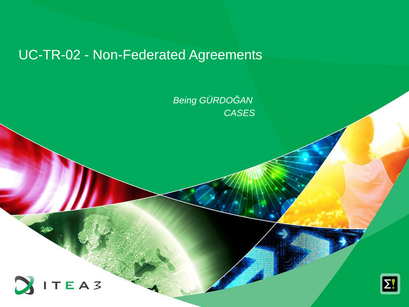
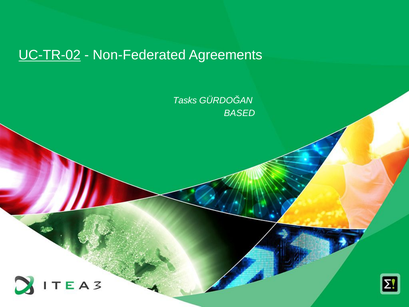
UC-TR-02 underline: none -> present
Being: Being -> Tasks
CASES: CASES -> BASED
